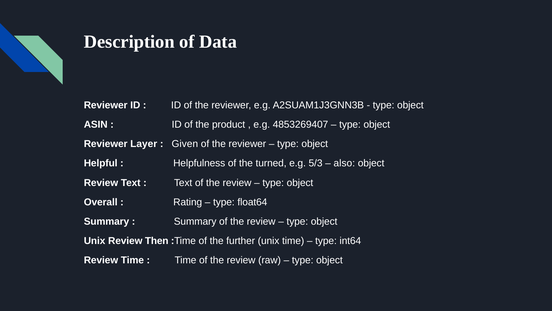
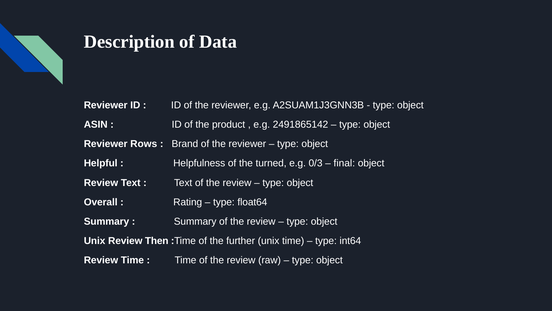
4853269407: 4853269407 -> 2491865142
Layer: Layer -> Rows
Given: Given -> Brand
5/3: 5/3 -> 0/3
also: also -> final
